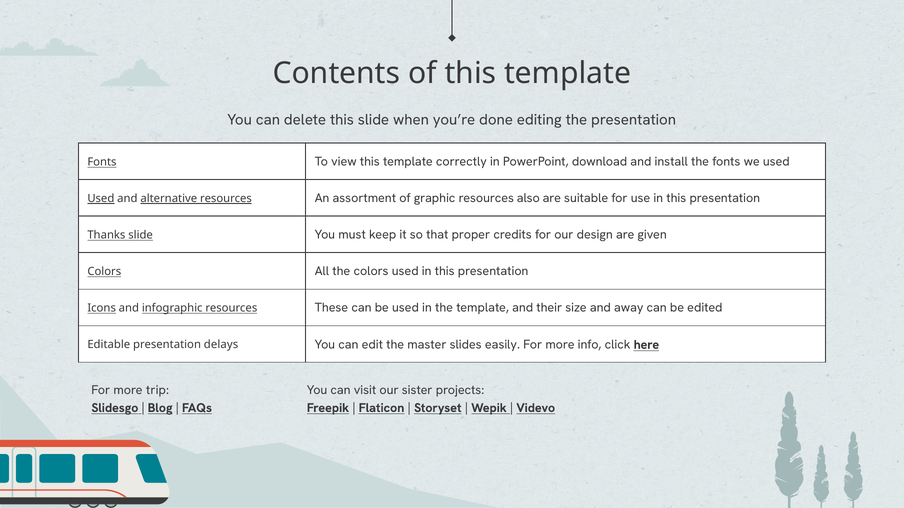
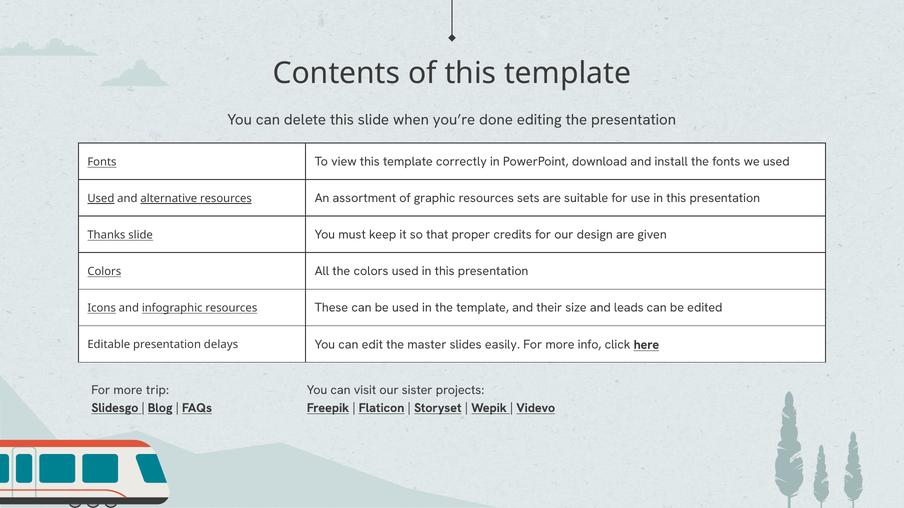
also: also -> sets
away: away -> leads
